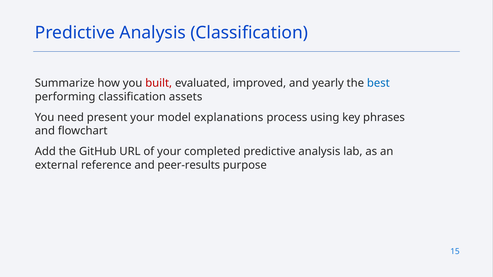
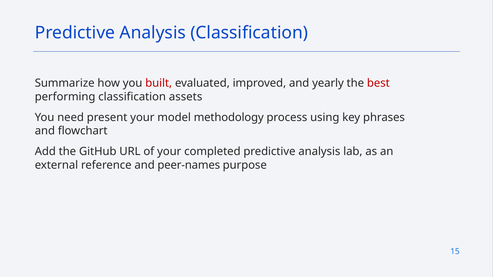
best colour: blue -> red
explanations: explanations -> methodology
peer-results: peer-results -> peer-names
